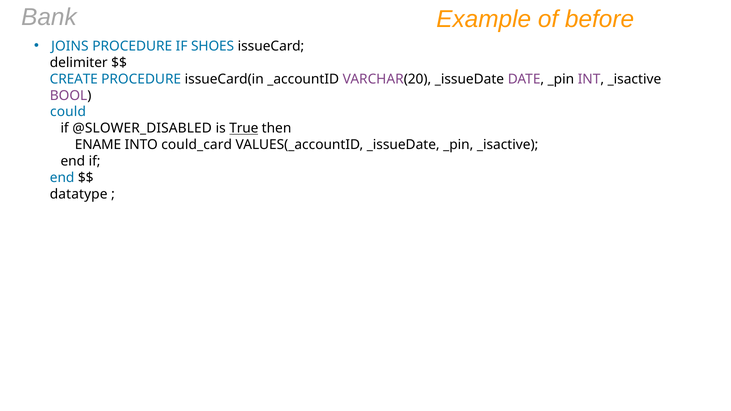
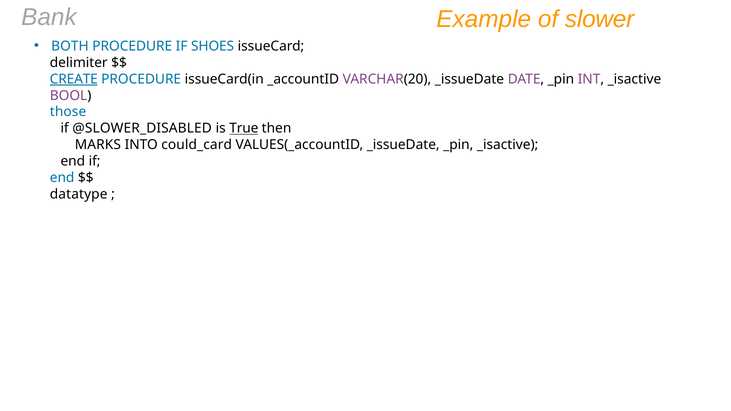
before: before -> slower
JOINS: JOINS -> BOTH
CREATE underline: none -> present
could: could -> those
ENAME: ENAME -> MARKS
